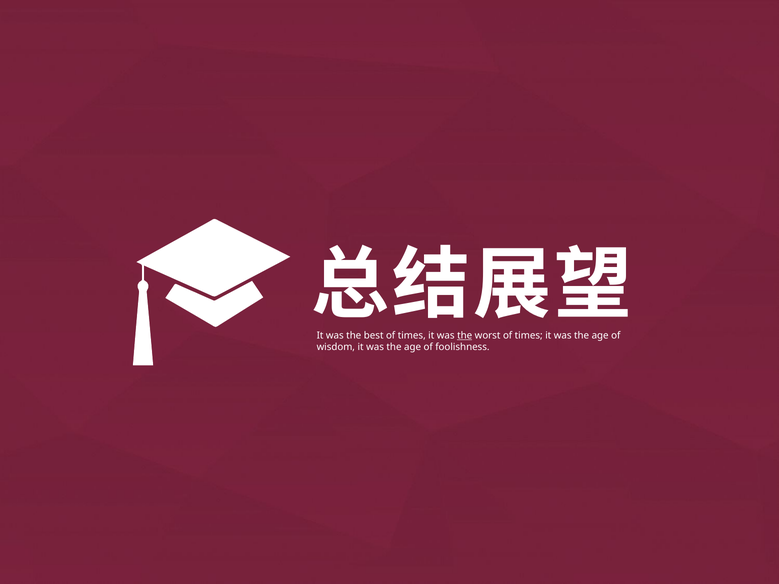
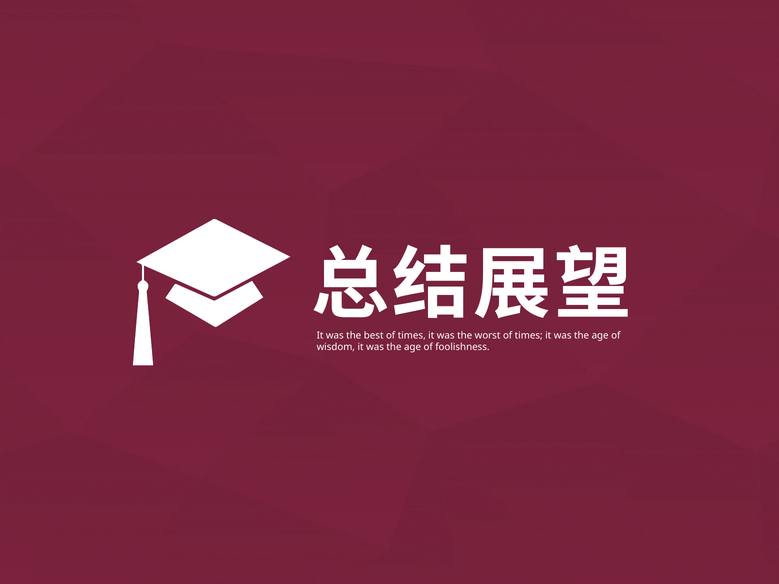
the at (465, 336) underline: present -> none
